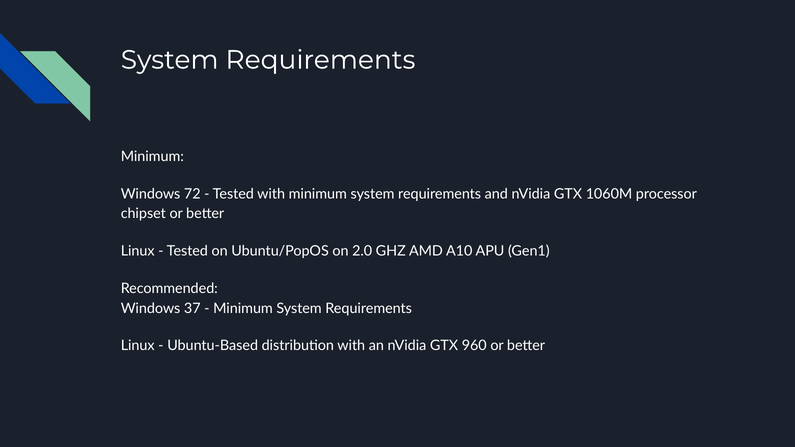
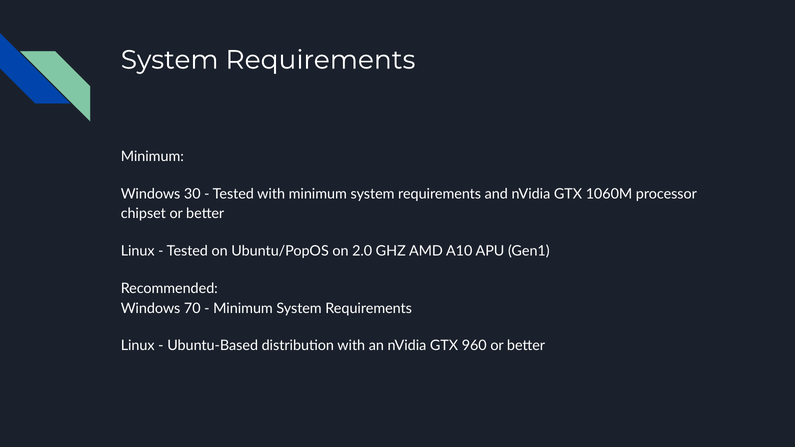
72: 72 -> 30
37: 37 -> 70
